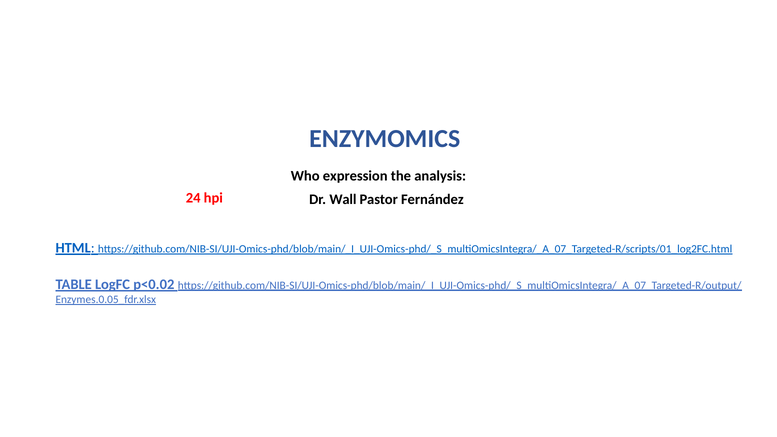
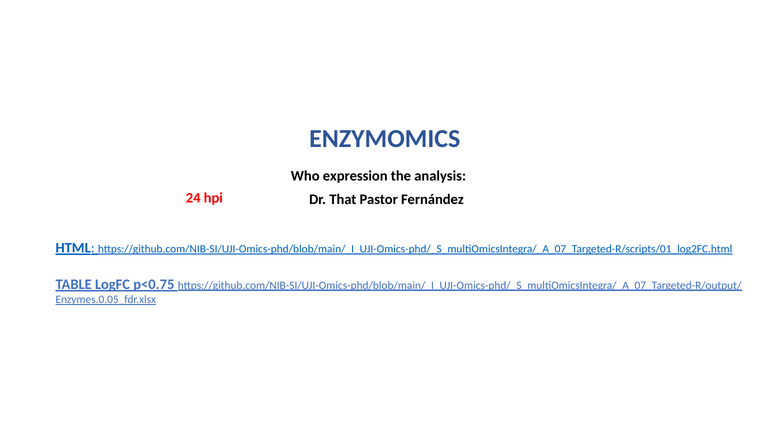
Wall: Wall -> That
p<0.02: p<0.02 -> p<0.75
